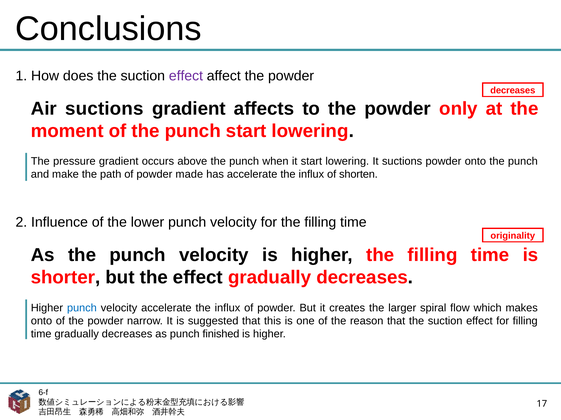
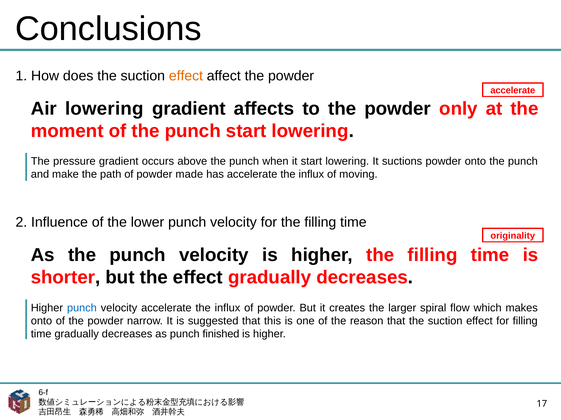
effect at (186, 76) colour: purple -> orange
decreases at (513, 91): decreases -> accelerate
Air suctions: suctions -> lowering
shorten: shorten -> moving
